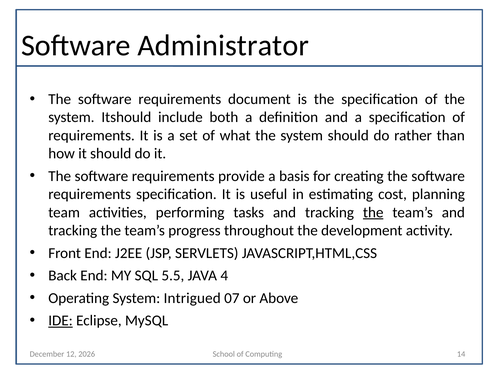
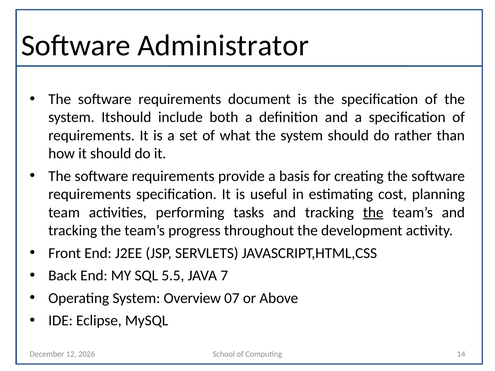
4: 4 -> 7
Intrigued: Intrigued -> Overview
IDE underline: present -> none
